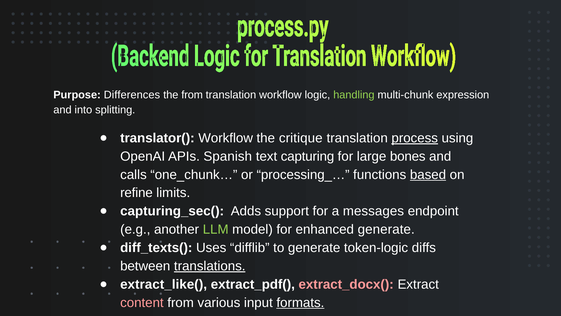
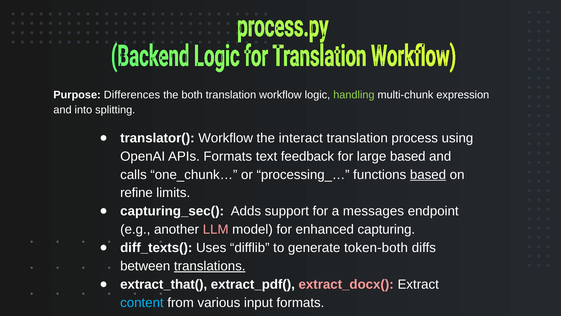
the from: from -> both
critique: critique -> interact
process underline: present -> none
APIs Spanish: Spanish -> Formats
capturing: capturing -> feedback
large bones: bones -> based
LLM colour: light green -> pink
enhanced generate: generate -> capturing
token-logic: token-logic -> token-both
extract_like(: extract_like( -> extract_that(
content colour: pink -> light blue
formats at (300, 302) underline: present -> none
